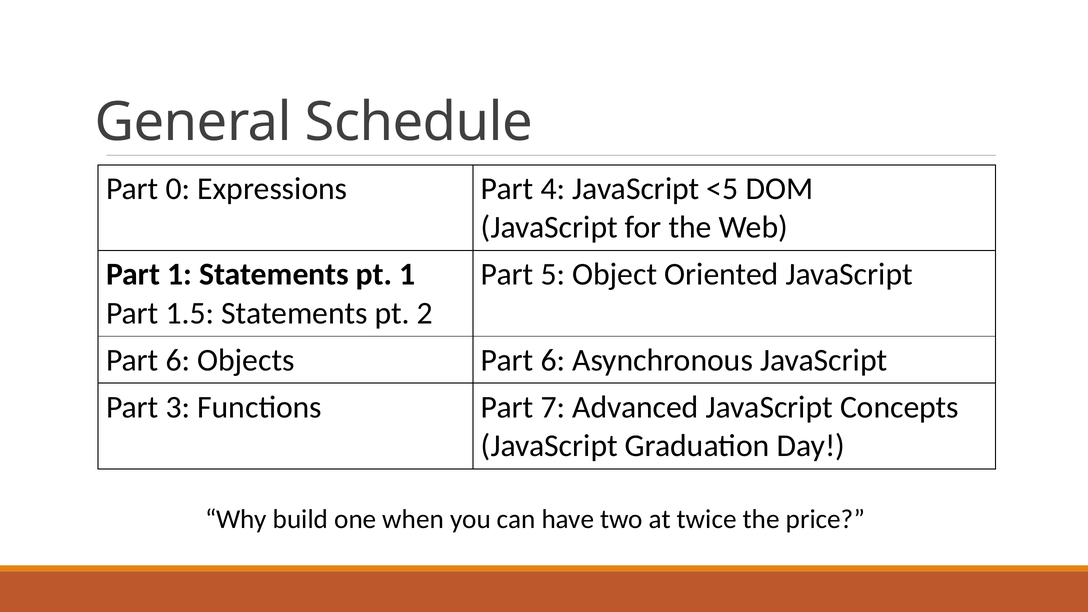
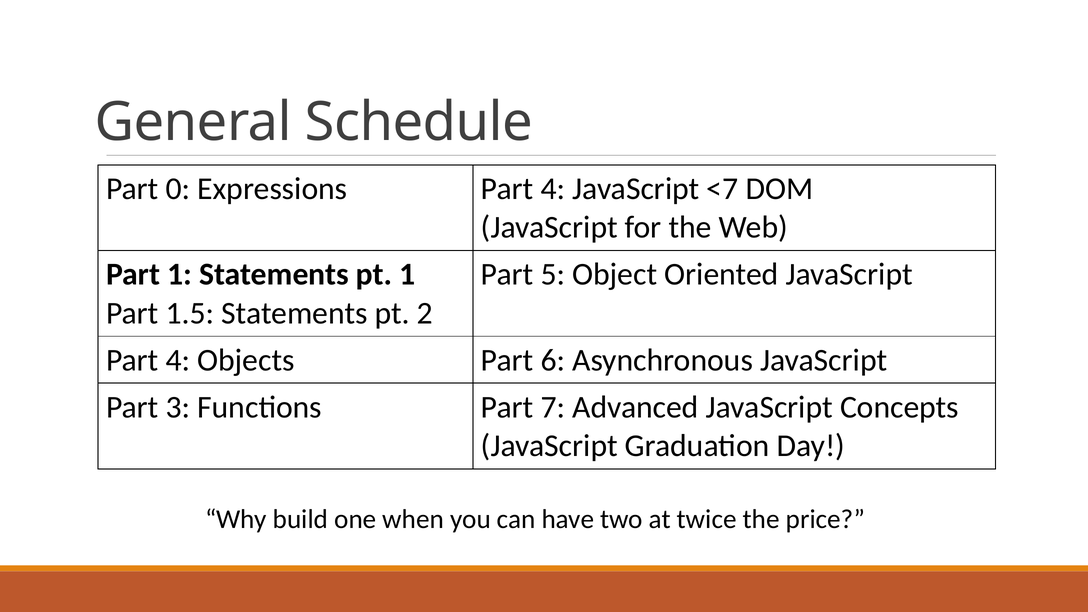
<5: <5 -> <7
6 at (178, 360): 6 -> 4
